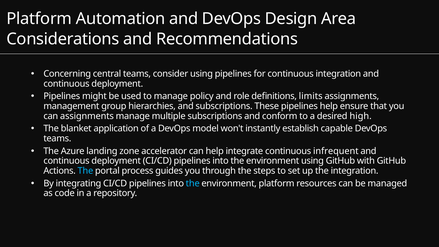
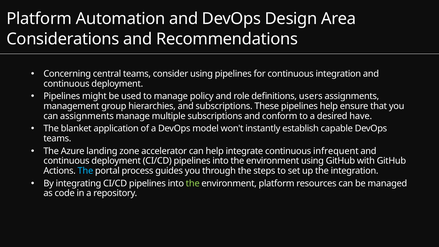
limits: limits -> users
high: high -> have
the at (193, 183) colour: light blue -> light green
